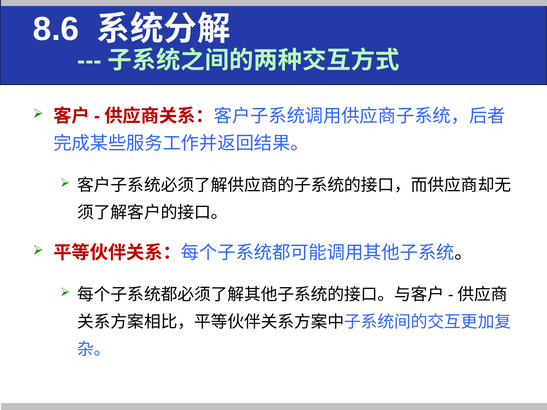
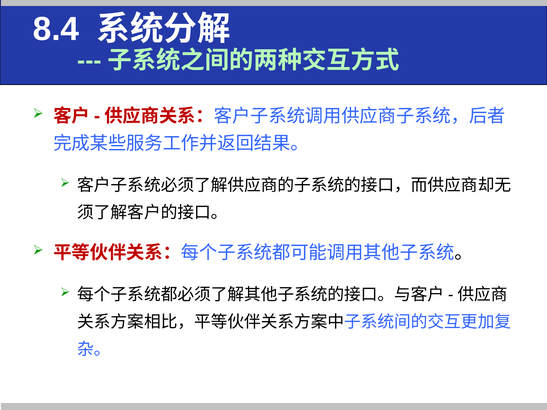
8.6: 8.6 -> 8.4
